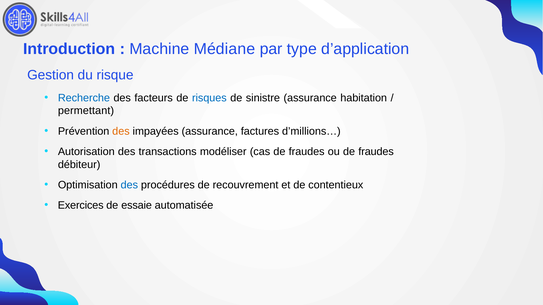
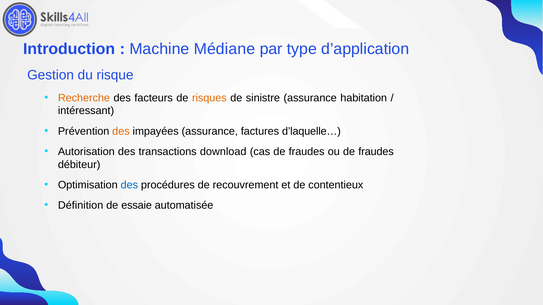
Recherche colour: blue -> orange
risques colour: blue -> orange
permettant: permettant -> intéressant
d’millions…: d’millions… -> d’laquelle…
modéliser: modéliser -> download
Exercices: Exercices -> Définition
